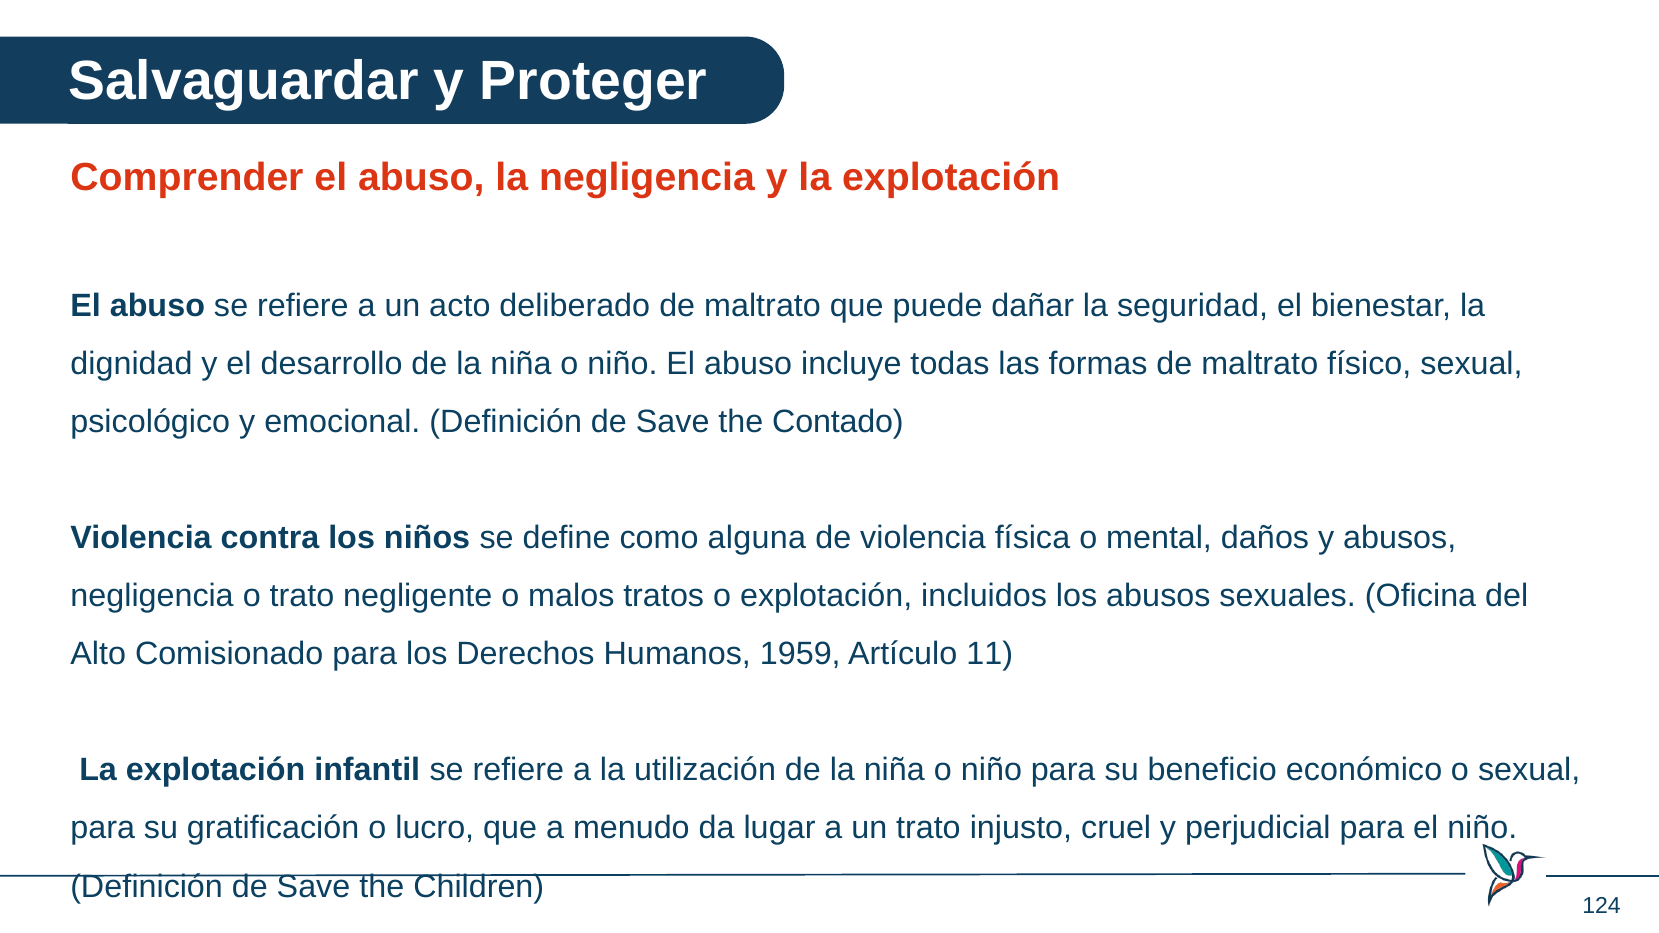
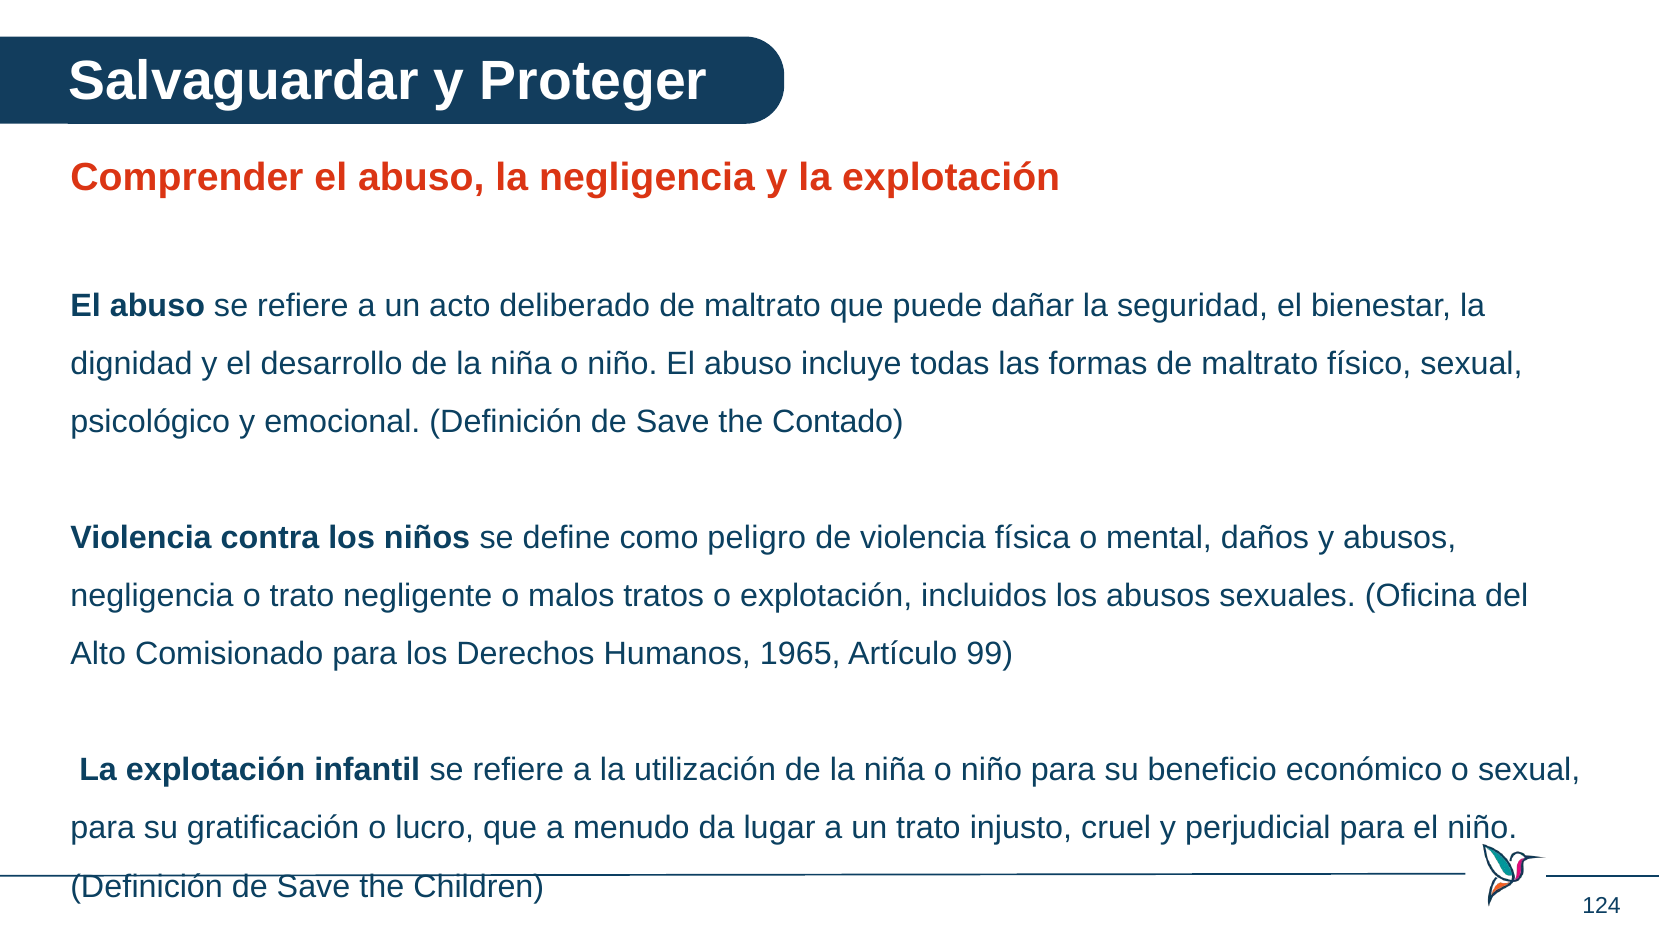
alguna: alguna -> peligro
1959: 1959 -> 1965
11: 11 -> 99
